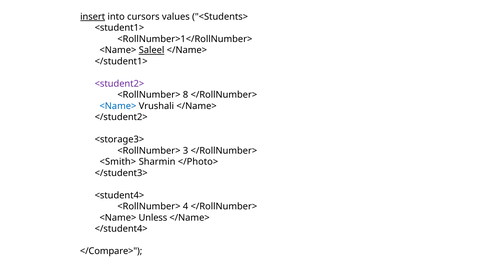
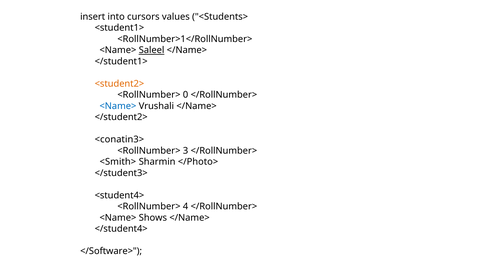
insert underline: present -> none
<student2> colour: purple -> orange
8: 8 -> 0
<storage3>: <storage3> -> <conatin3>
Unless: Unless -> Shows
</Compare>: </Compare> -> </Software>
